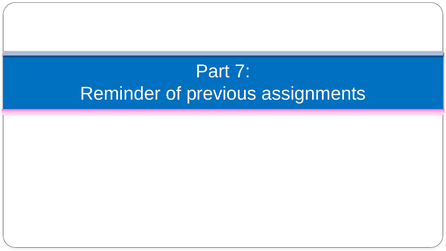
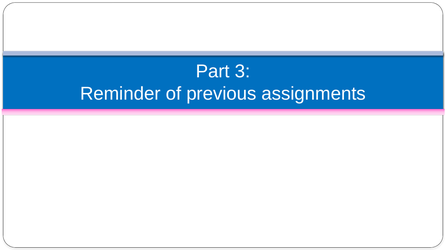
7: 7 -> 3
